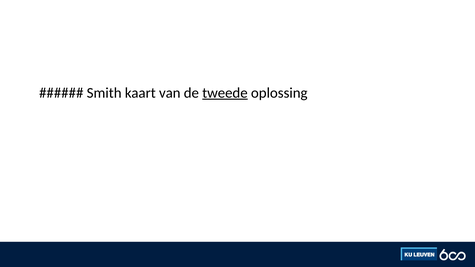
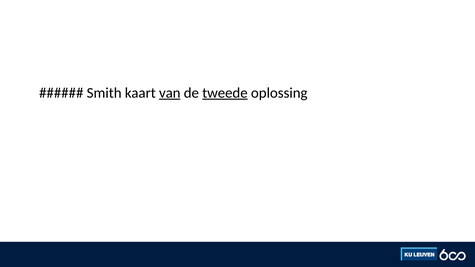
van underline: none -> present
